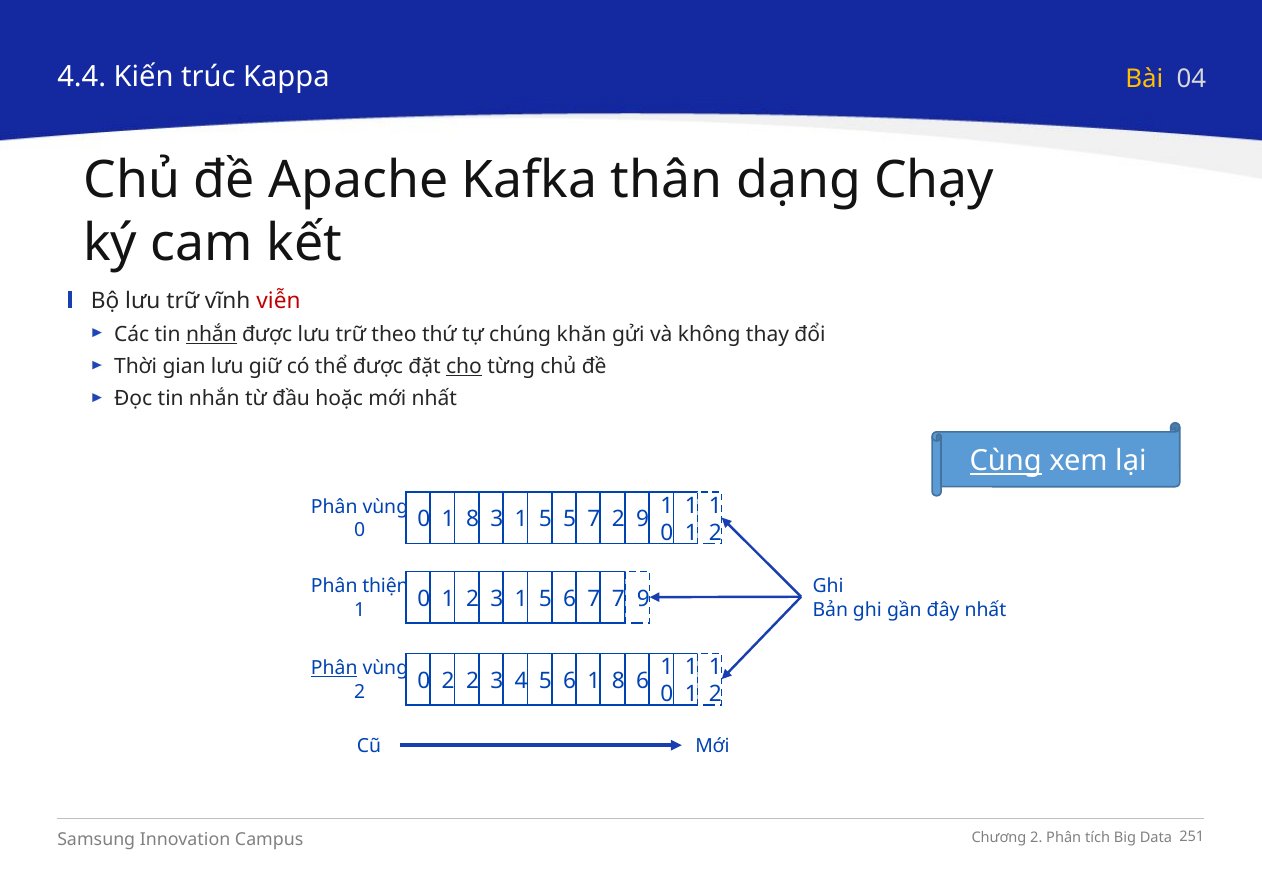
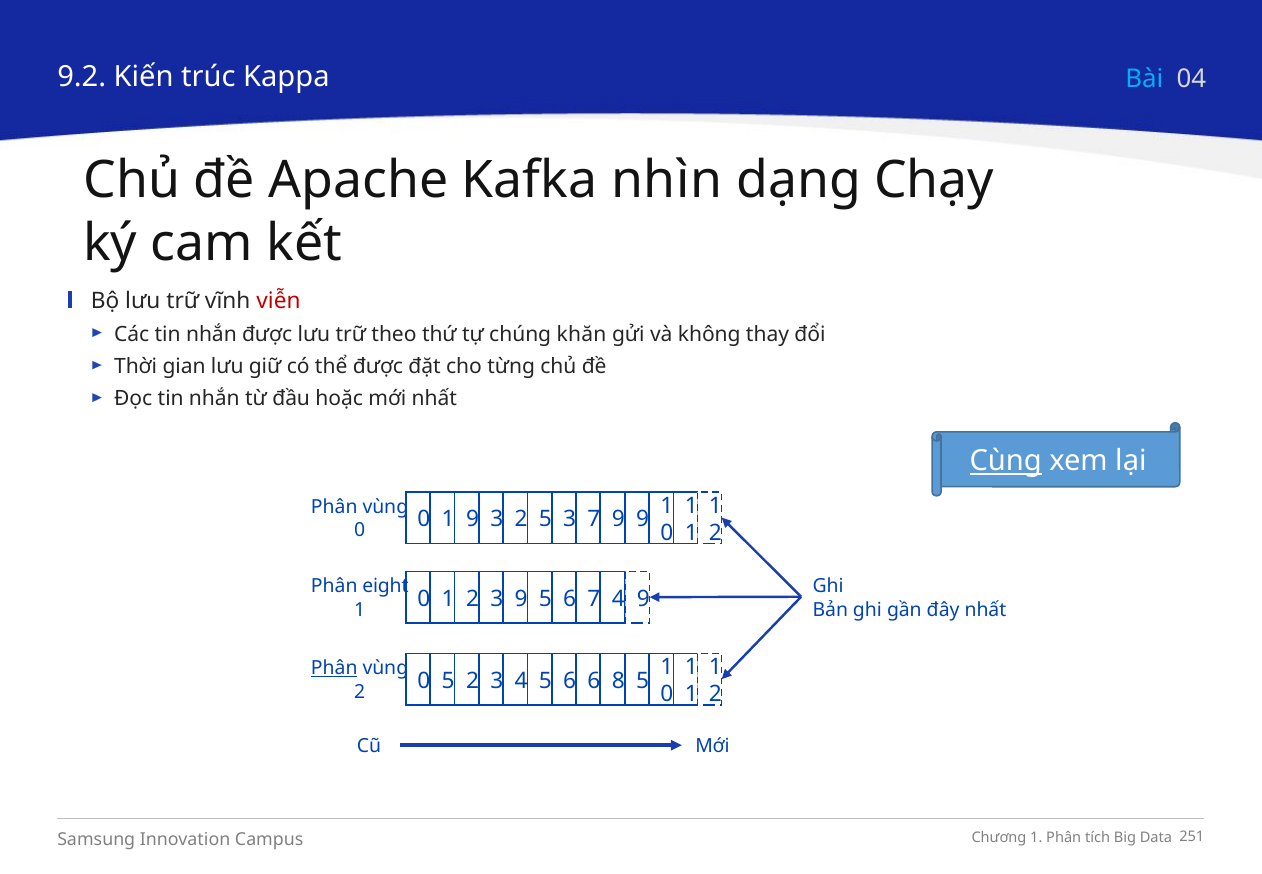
4.4: 4.4 -> 9.2
Bài colour: yellow -> light blue
thân: thân -> nhìn
nhắn at (211, 334) underline: present -> none
cho underline: present -> none
0 1 8: 8 -> 9
1 at (521, 519): 1 -> 2
5 5: 5 -> 3
7 2: 2 -> 9
thiện: thiện -> eight
2 3 1: 1 -> 9
7 7: 7 -> 4
0 2: 2 -> 5
5 6 1: 1 -> 6
8 6: 6 -> 5
2 at (1036, 838): 2 -> 1
